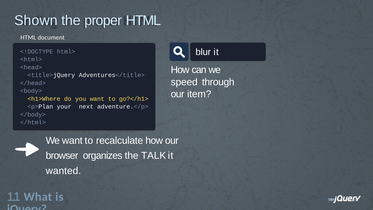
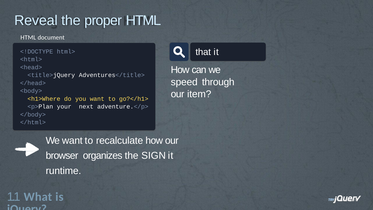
Shown: Shown -> Reveal
blur: blur -> that
TALK: TALK -> SIGN
wanted: wanted -> runtime
